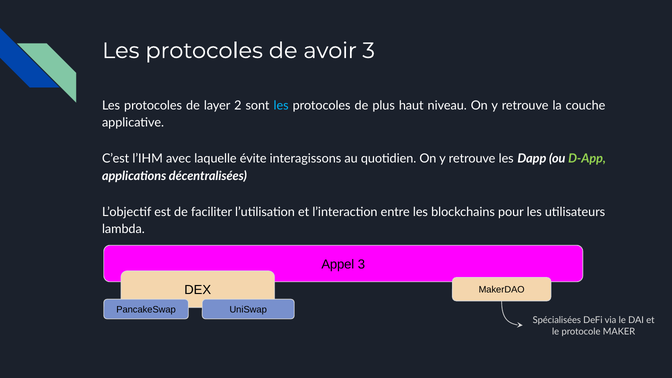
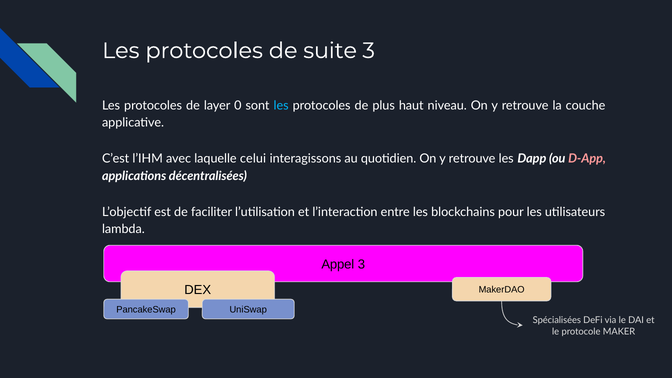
avoir: avoir -> suite
2: 2 -> 0
évite: évite -> celui
D-App colour: light green -> pink
